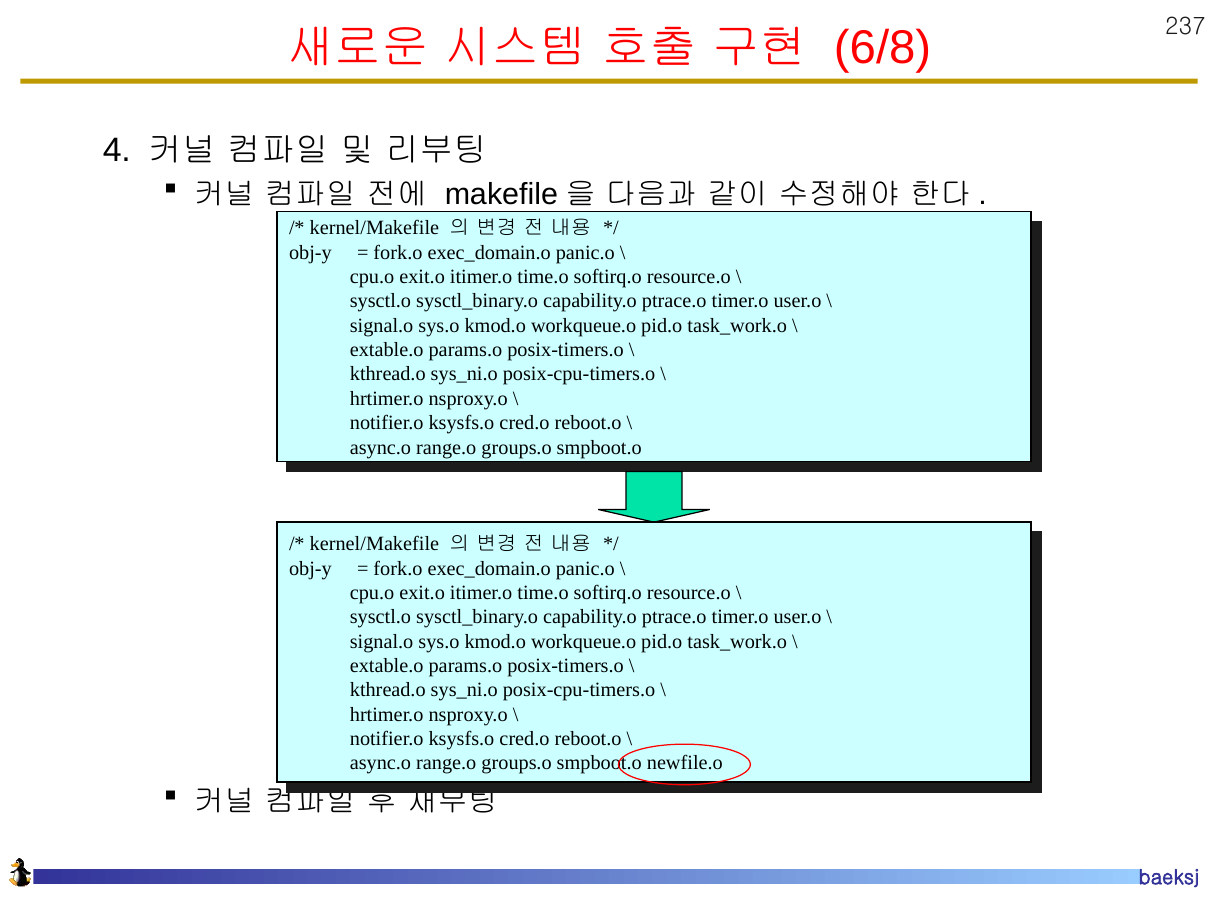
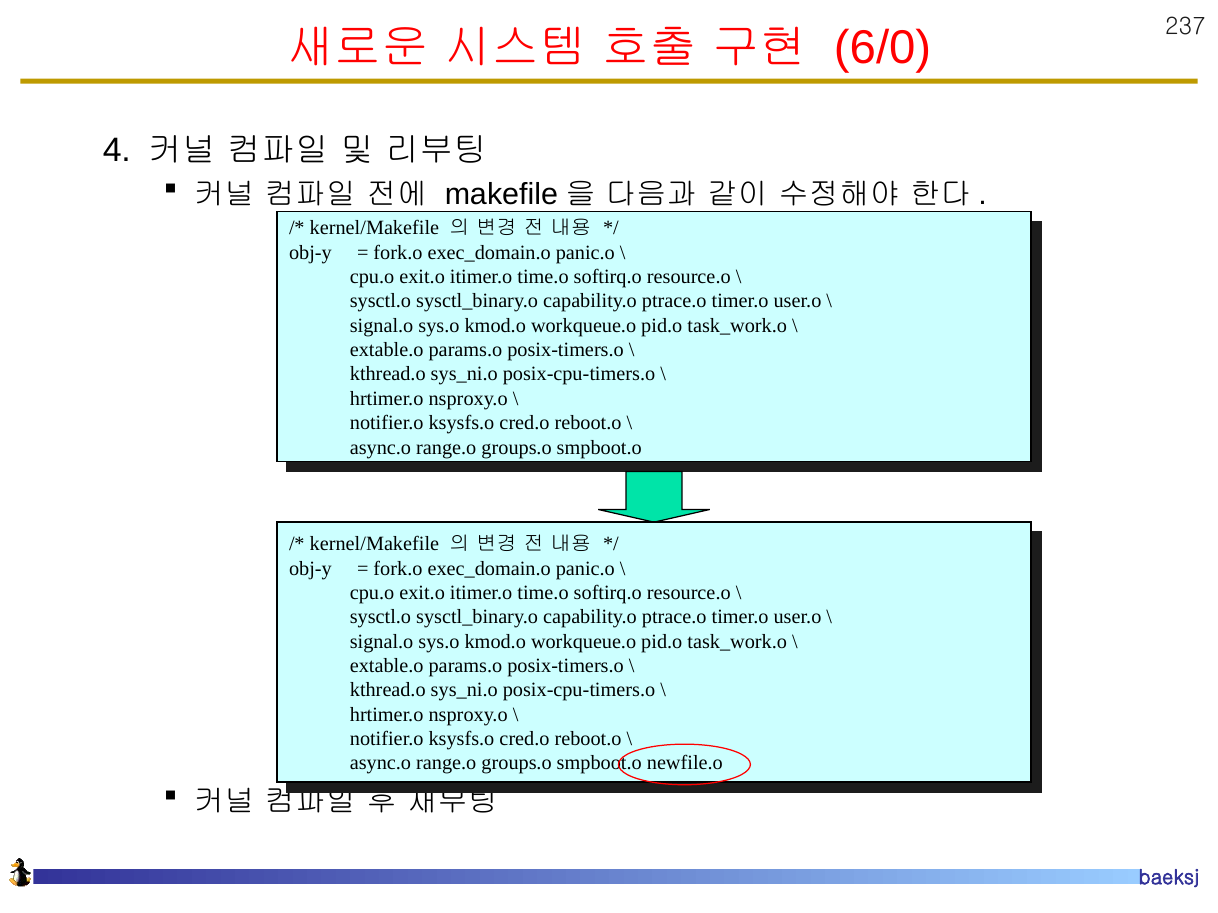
6/8: 6/8 -> 6/0
